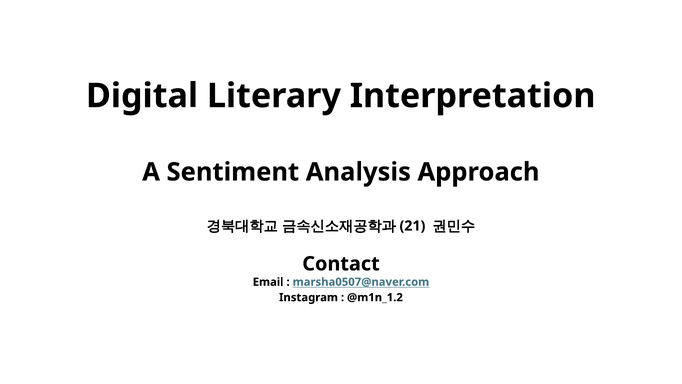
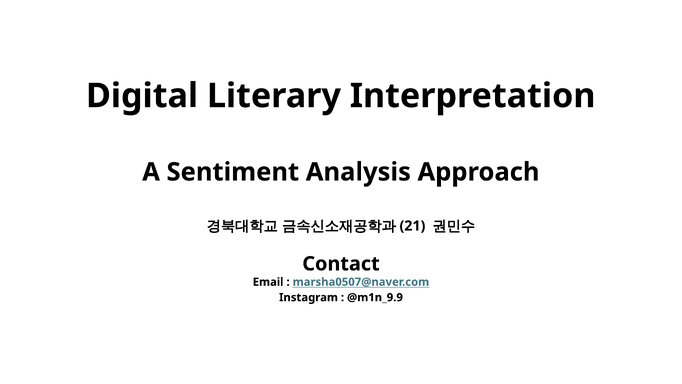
@m1n_1.2: @m1n_1.2 -> @m1n_9.9
